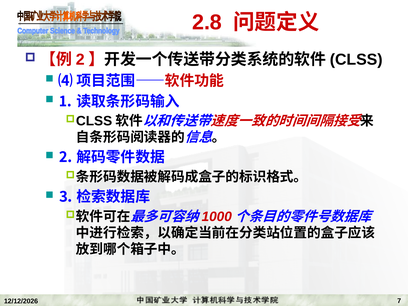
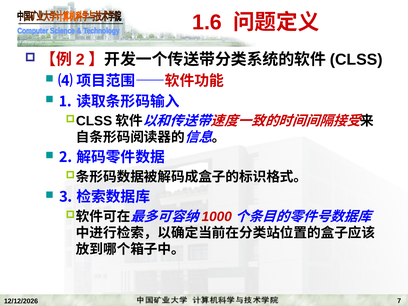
2.8: 2.8 -> 1.6
